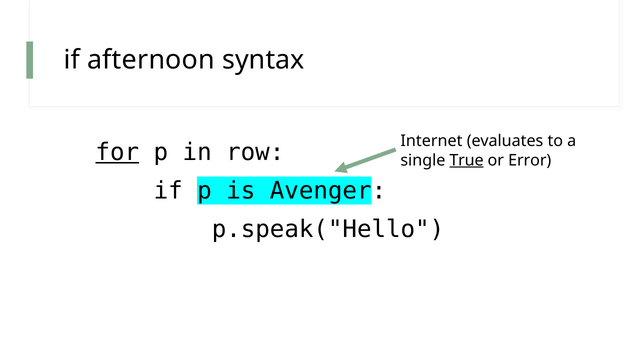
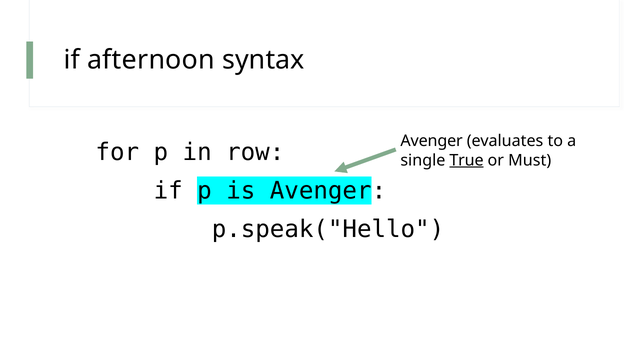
Internet at (432, 141): Internet -> Avenger
for underline: present -> none
Error: Error -> Must
